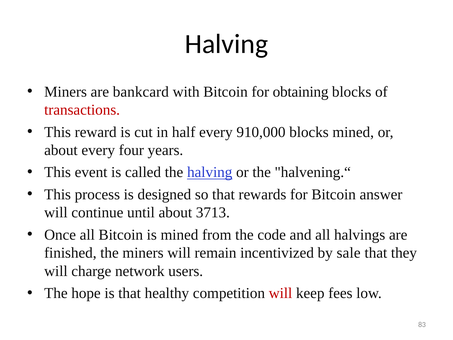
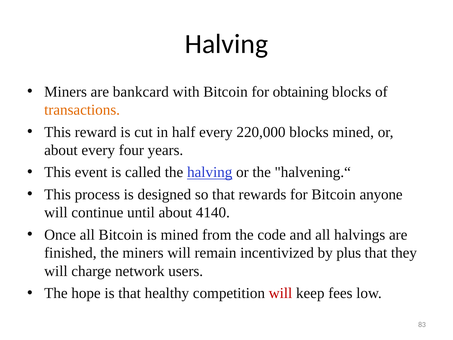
transactions colour: red -> orange
910,000: 910,000 -> 220,000
answer: answer -> anyone
3713: 3713 -> 4140
sale: sale -> plus
